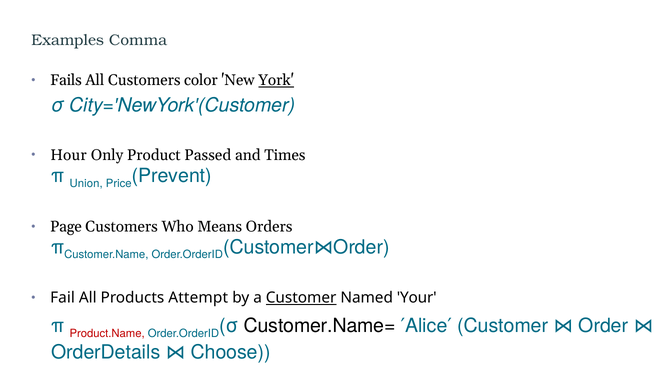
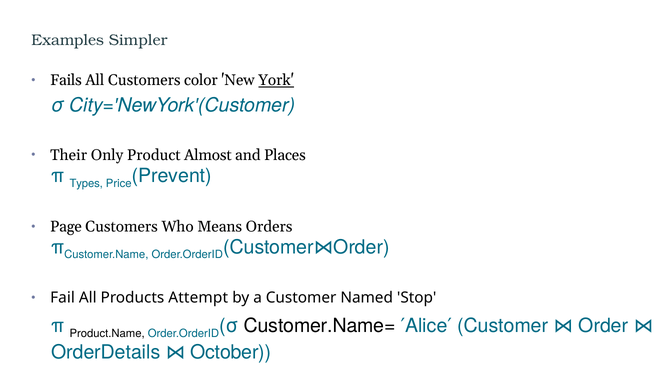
Comma: Comma -> Simpler
Hour: Hour -> Their
Passed: Passed -> Almost
Times: Times -> Places
Union: Union -> Types
Customer at (301, 298) underline: present -> none
Your: Your -> Stop
Product.Name colour: red -> black
Choose: Choose -> October
